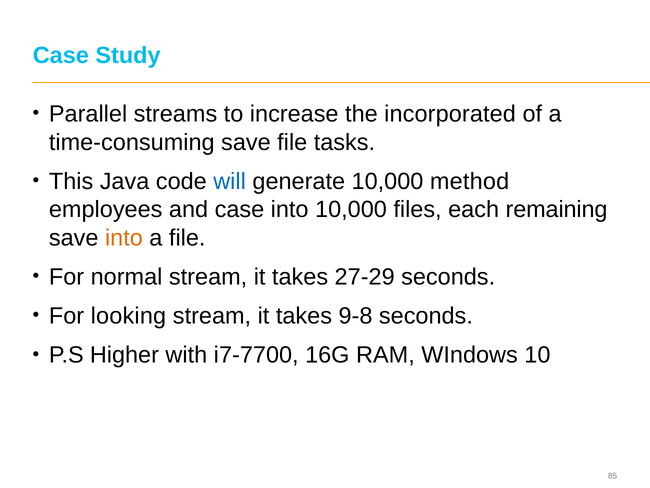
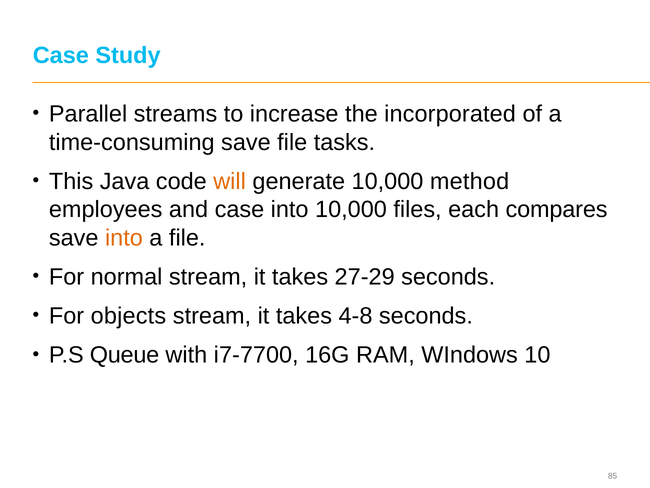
will colour: blue -> orange
remaining: remaining -> compares
looking: looking -> objects
9-8: 9-8 -> 4-8
Higher: Higher -> Queue
